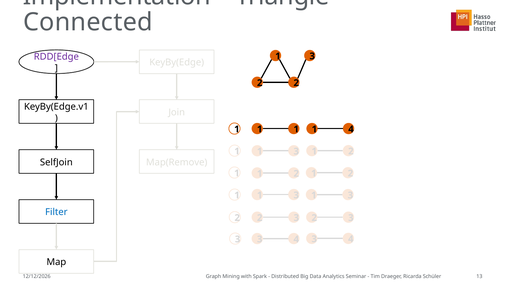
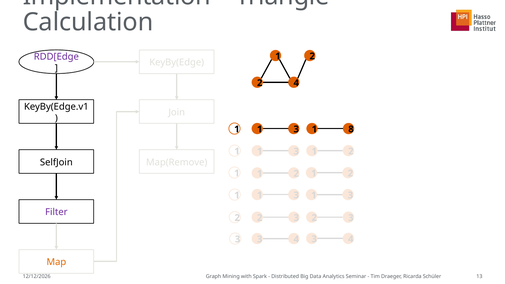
Connected: Connected -> Calculation
3 at (312, 56): 3 -> 2
2 at (296, 83): 2 -> 4
1 at (296, 129): 1 -> 3
1 4: 4 -> 8
Filter colour: blue -> purple
Map colour: black -> orange
